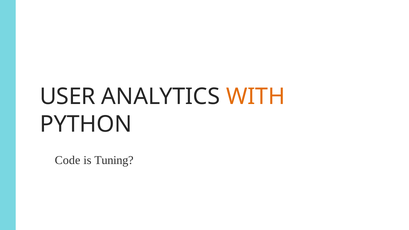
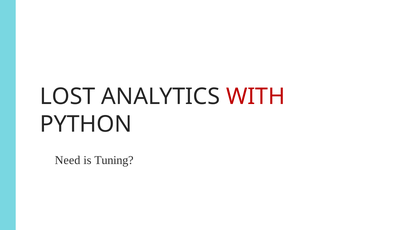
USER: USER -> LOST
WITH colour: orange -> red
Code: Code -> Need
